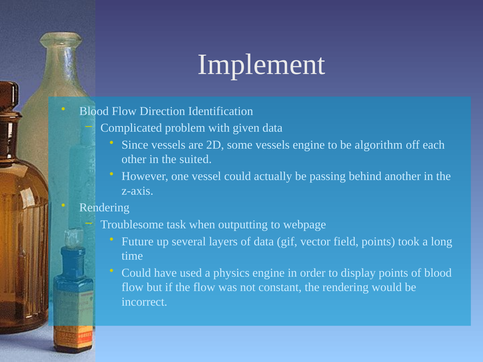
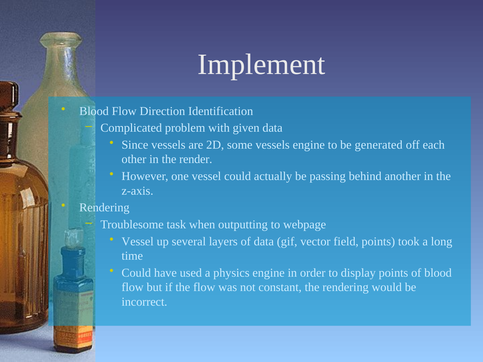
algorithm: algorithm -> generated
suited: suited -> render
Future at (138, 242): Future -> Vessel
